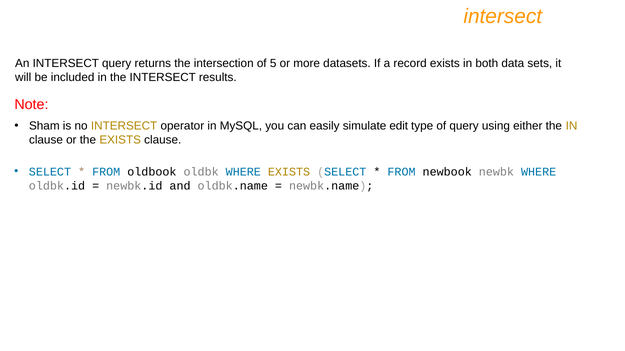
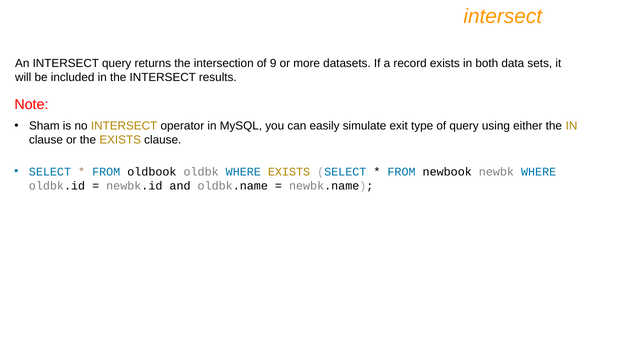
5: 5 -> 9
edit: edit -> exit
